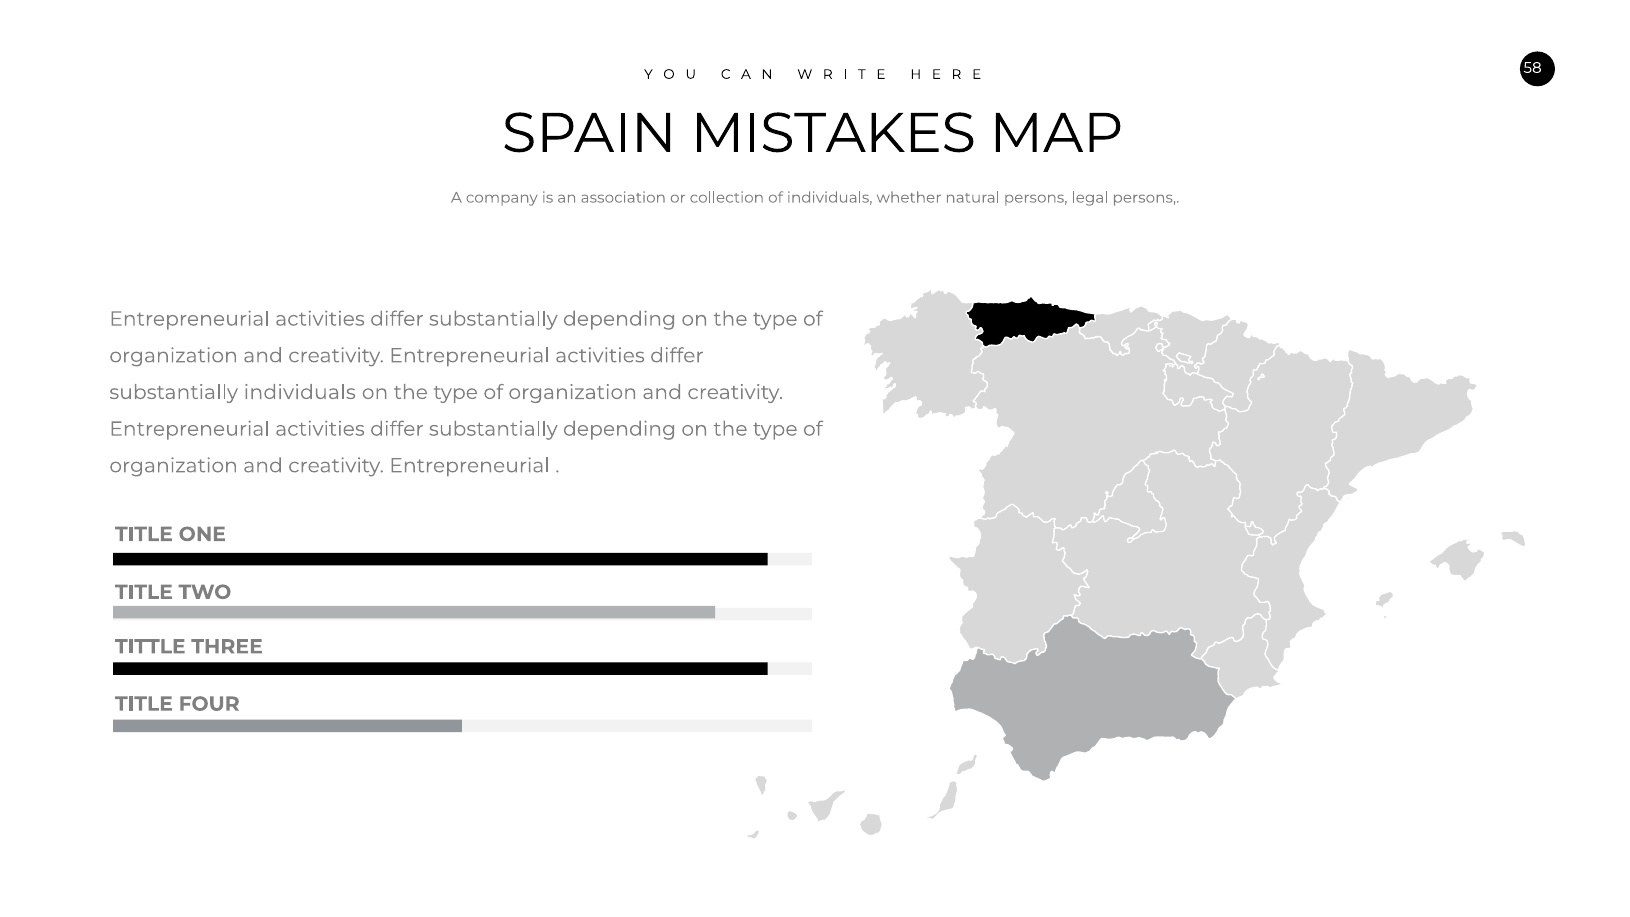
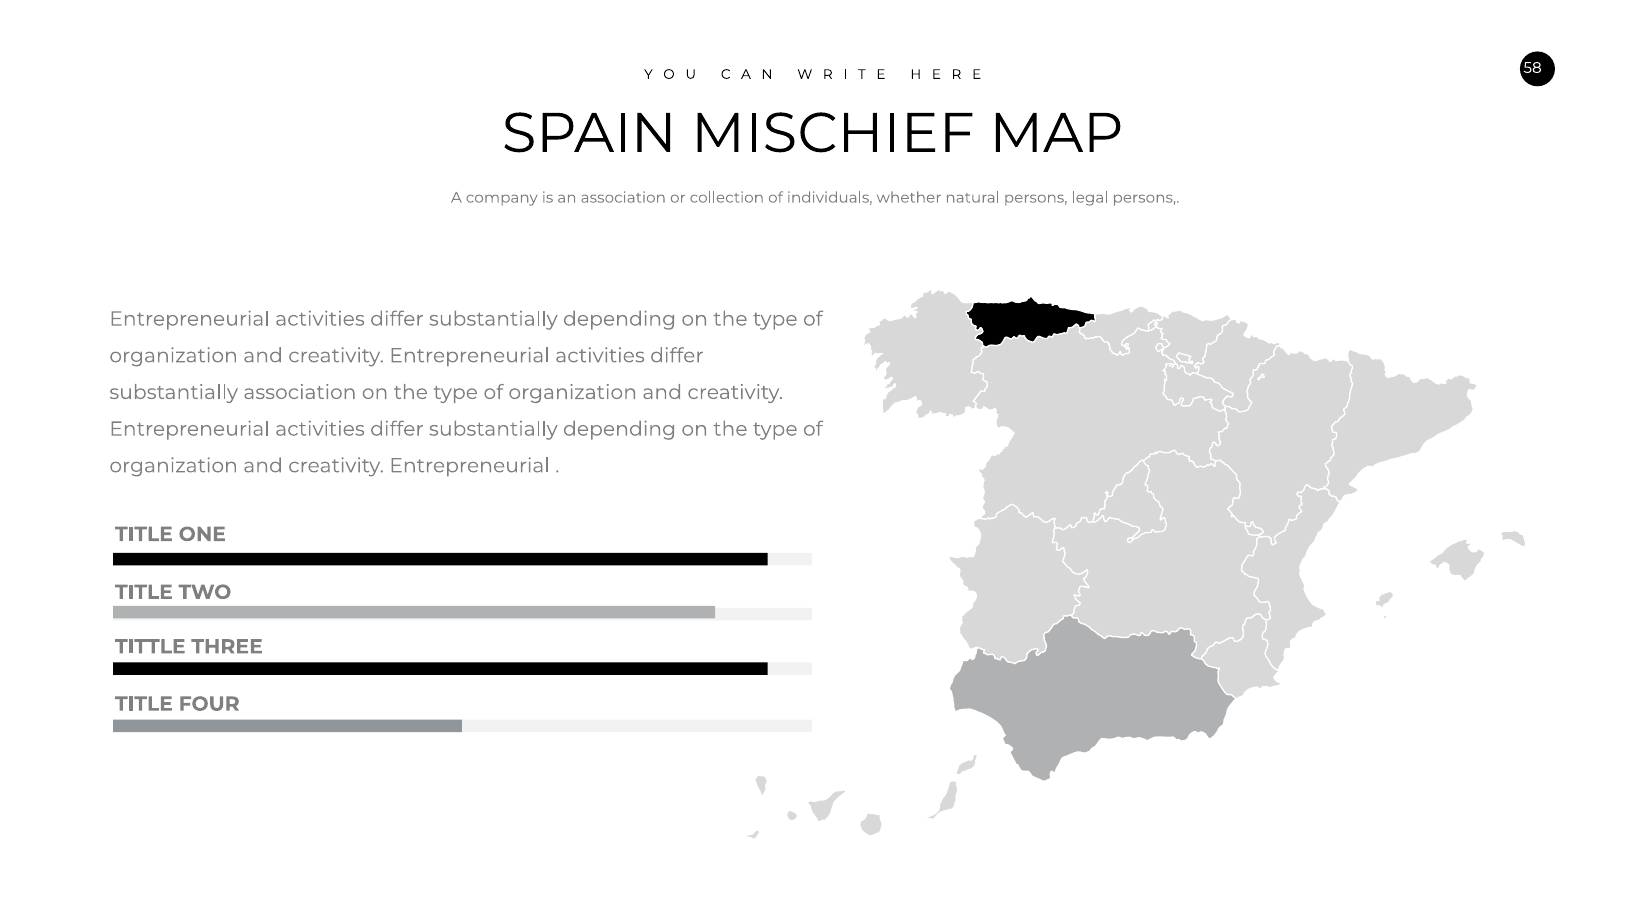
MISTAKES: MISTAKES -> MISCHIEF
substantially individuals: individuals -> association
